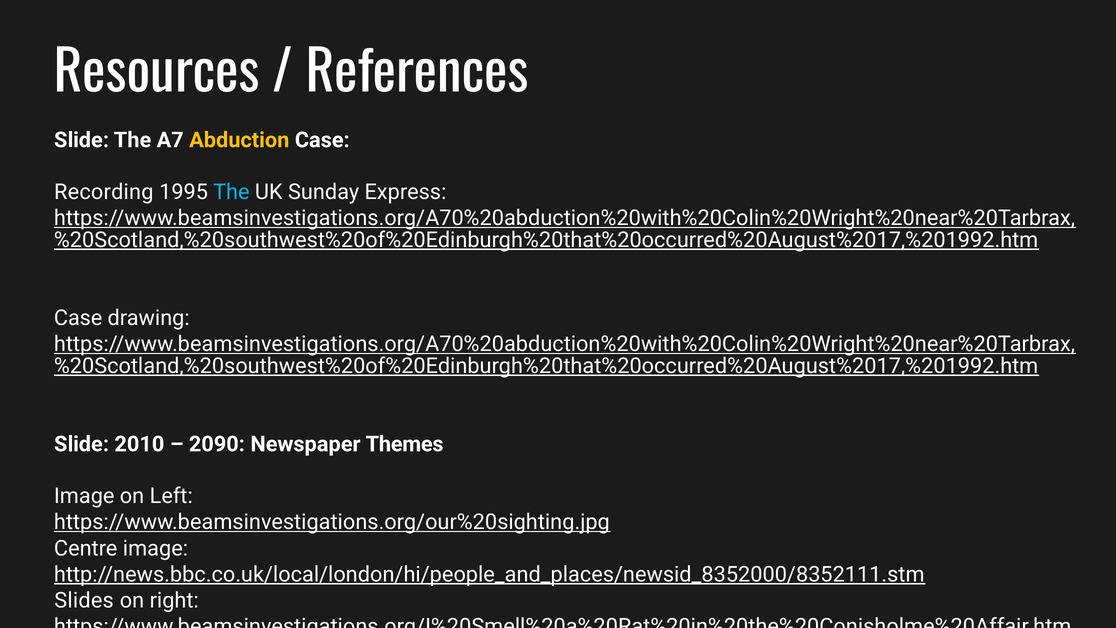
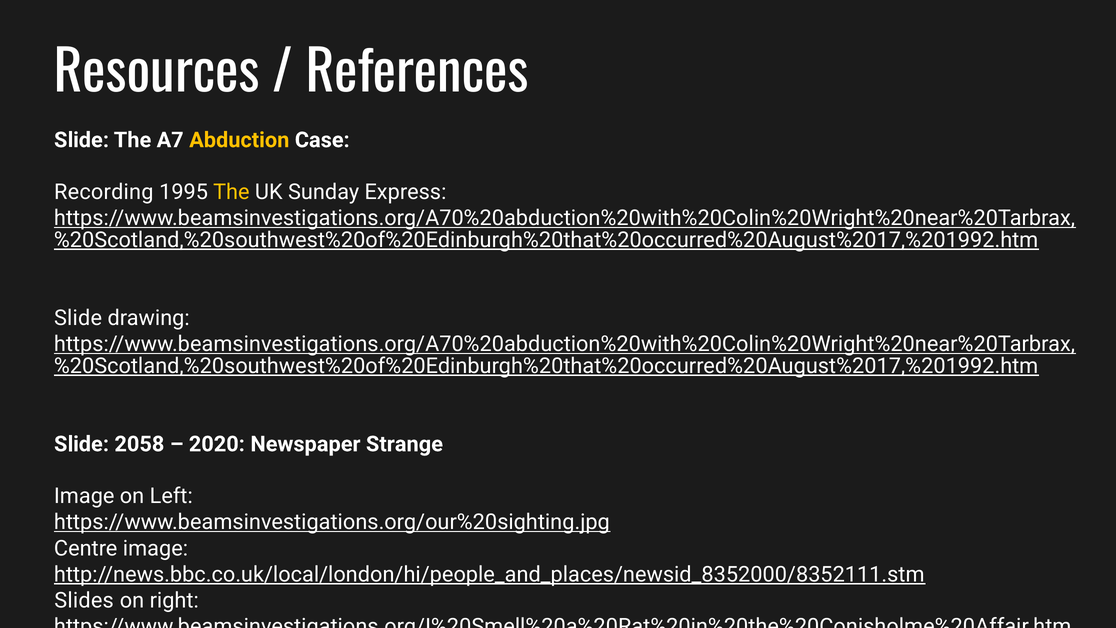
The at (231, 192) colour: light blue -> yellow
Case at (78, 318): Case -> Slide
2010: 2010 -> 2058
2090: 2090 -> 2020
Themes: Themes -> Strange
